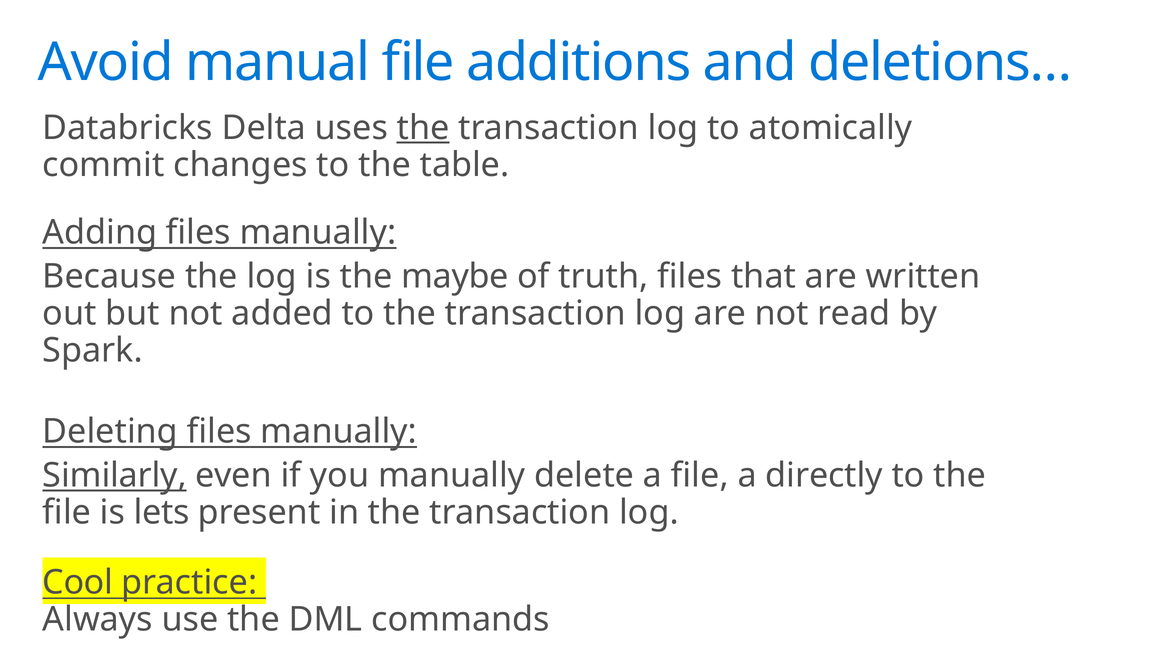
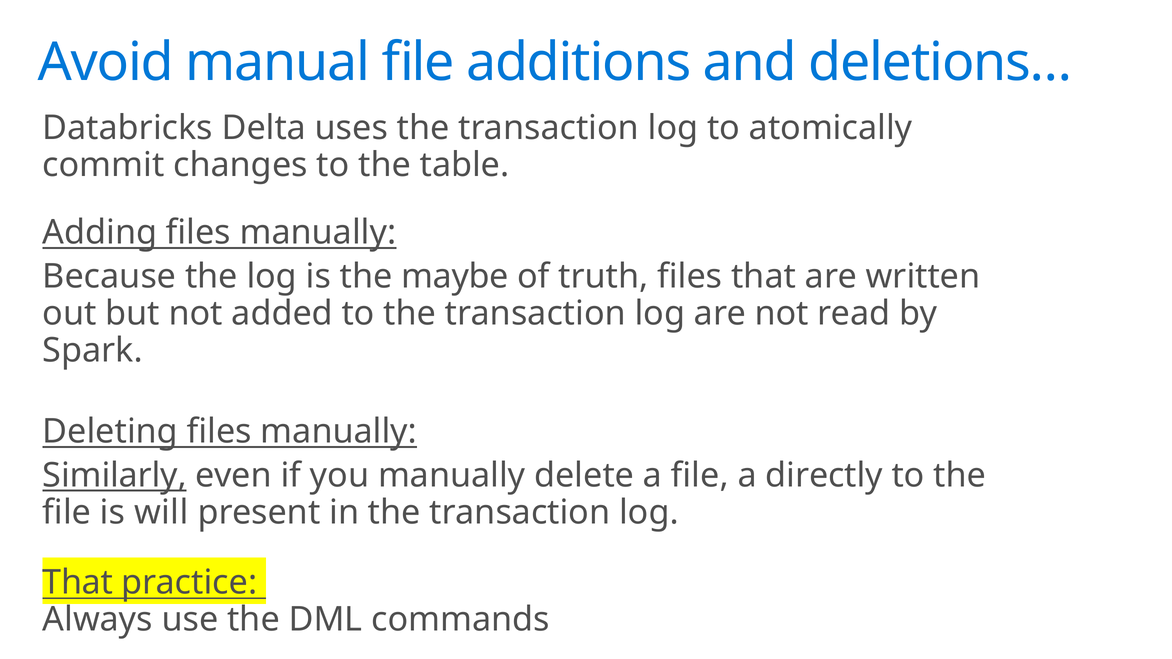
the at (423, 128) underline: present -> none
lets: lets -> will
Cool at (78, 583): Cool -> That
